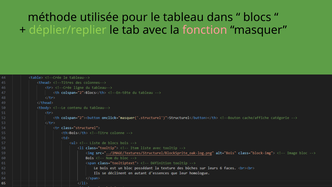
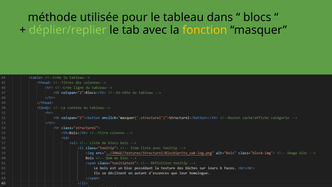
fonction colour: pink -> yellow
